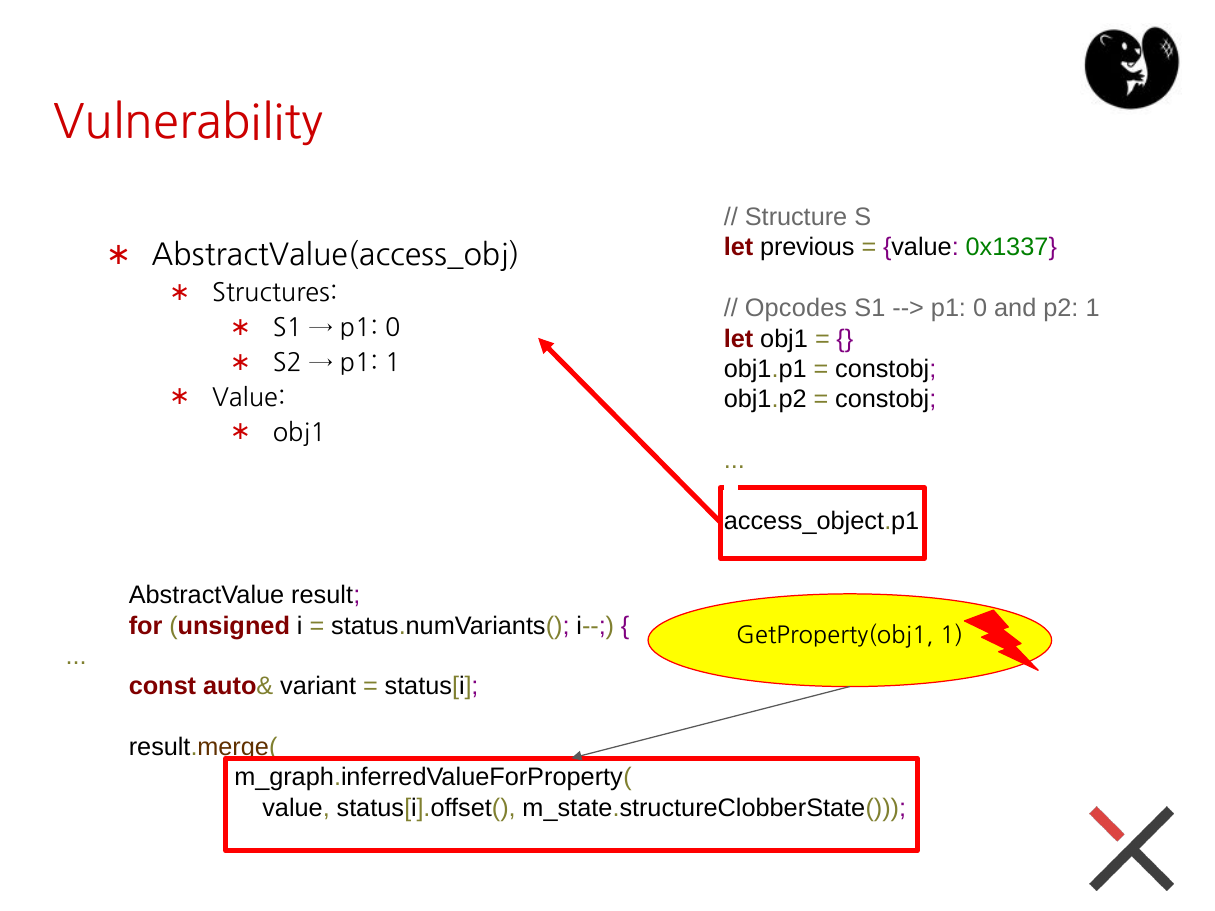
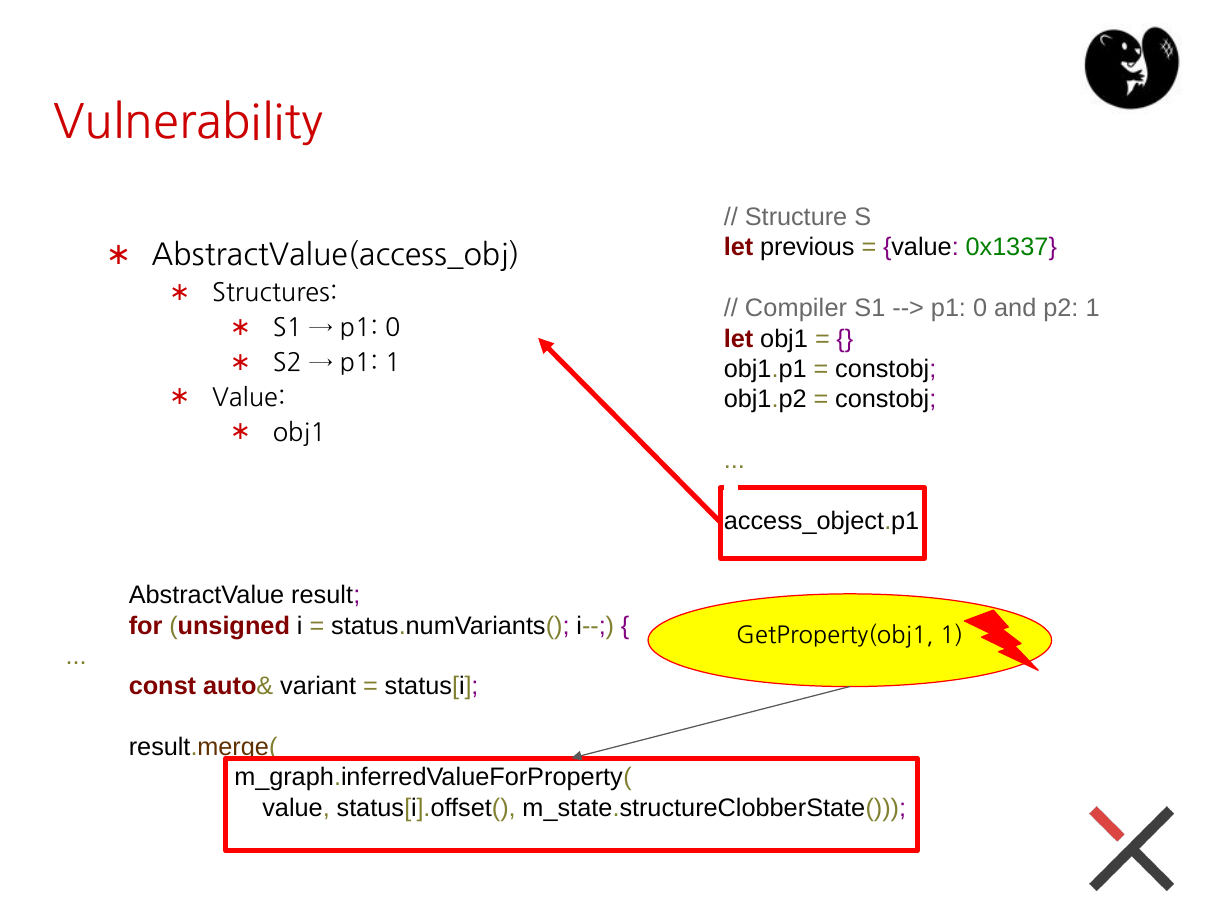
Opcodes: Opcodes -> Compiler
